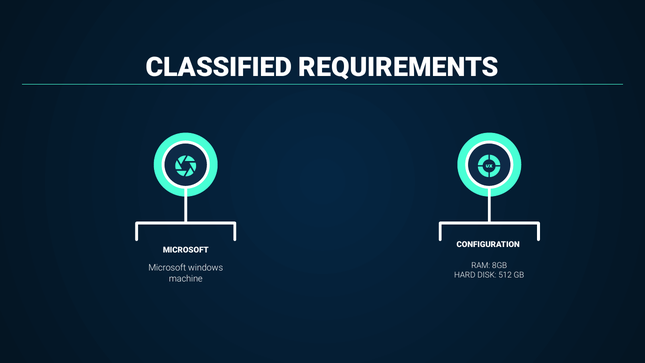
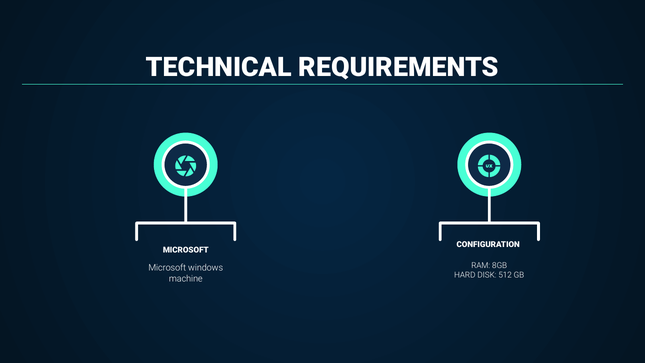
CLASSIFIED: CLASSIFIED -> TECHNICAL
